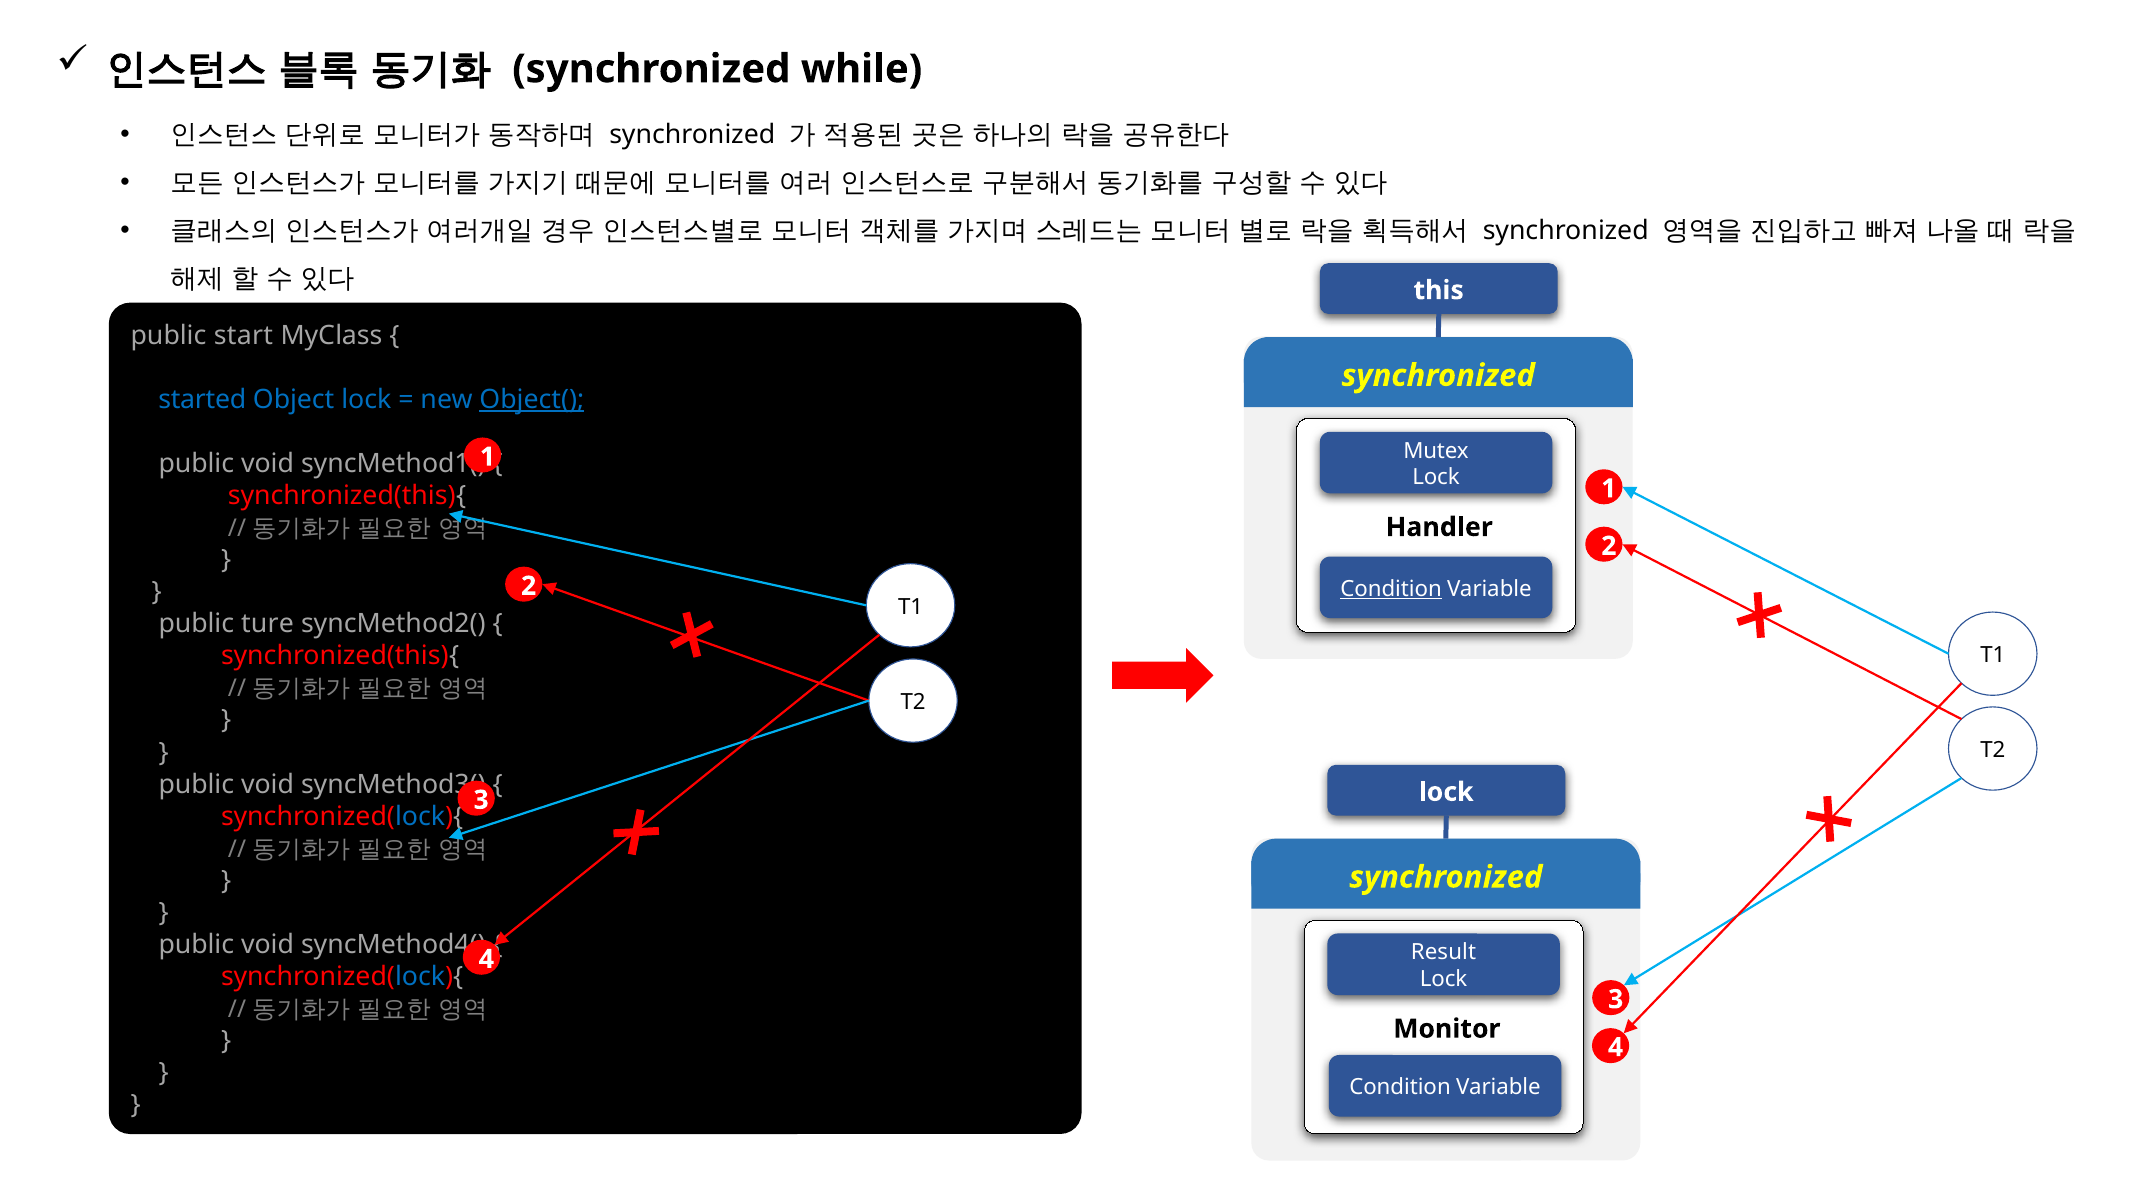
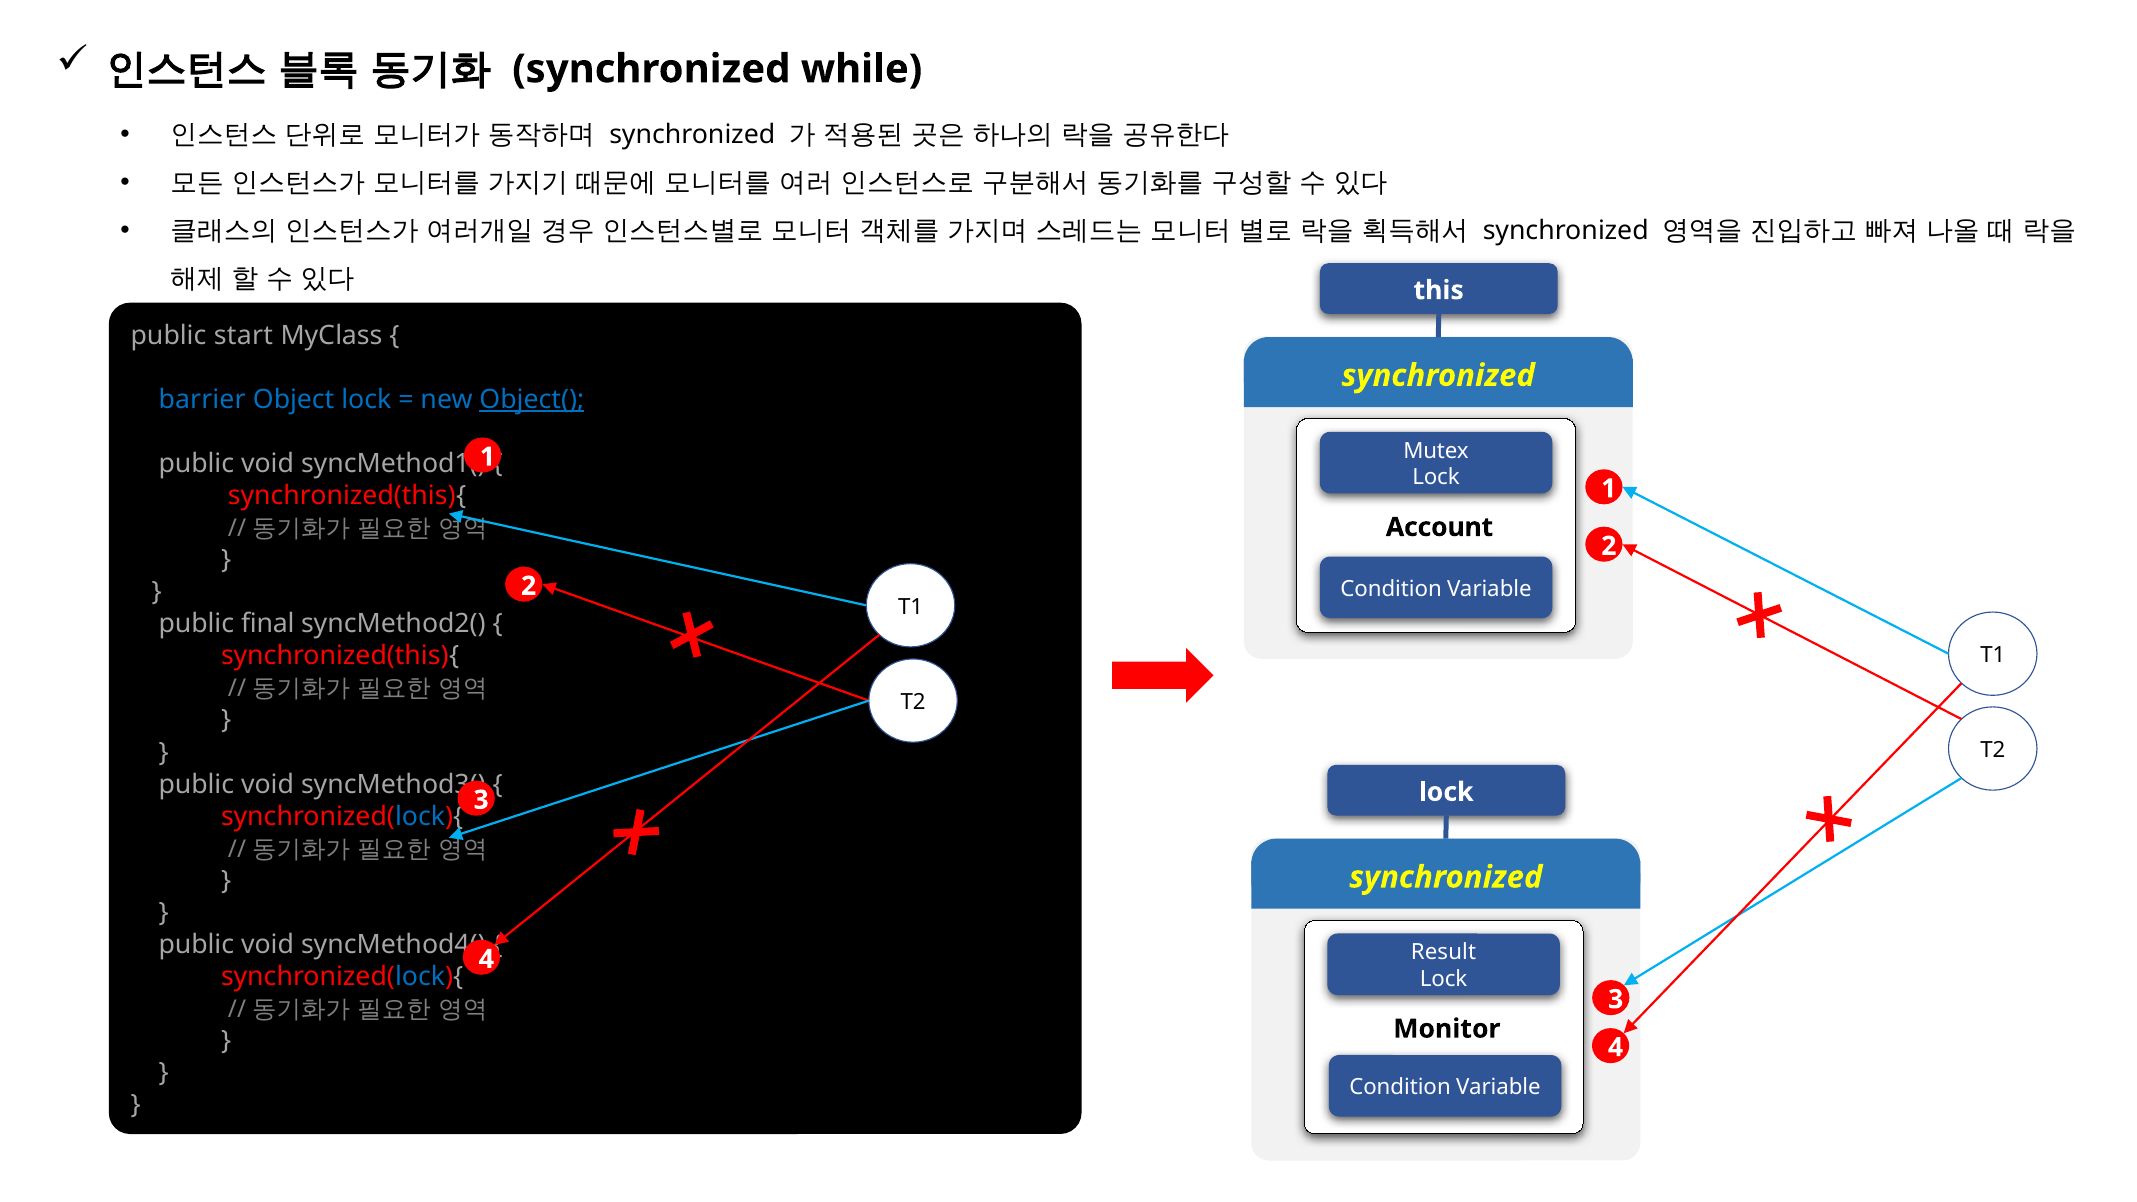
started: started -> barrier
Handler: Handler -> Account
Condition at (1391, 589) underline: present -> none
ture: ture -> final
